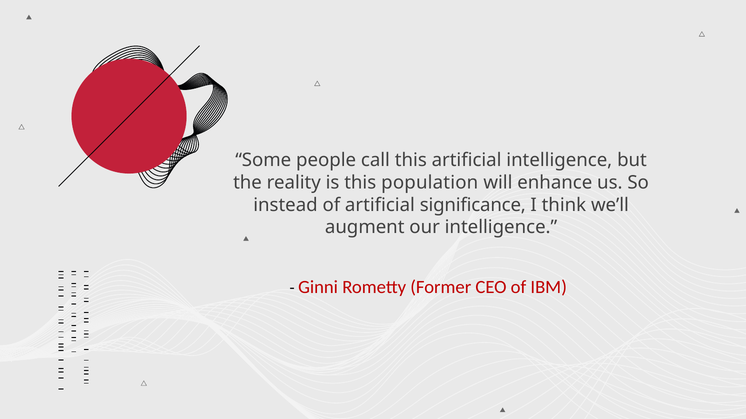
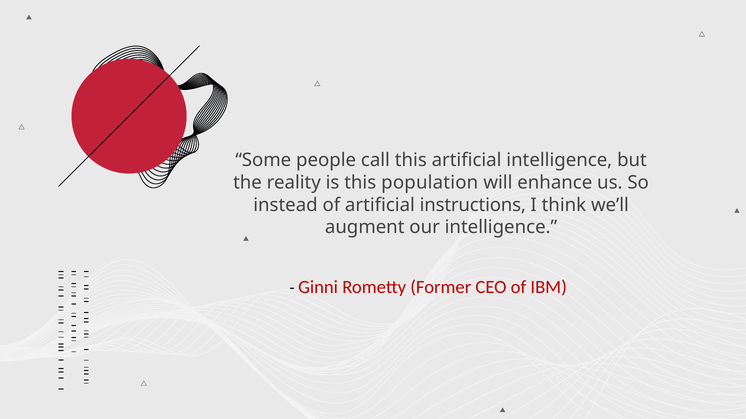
significance: significance -> instructions
